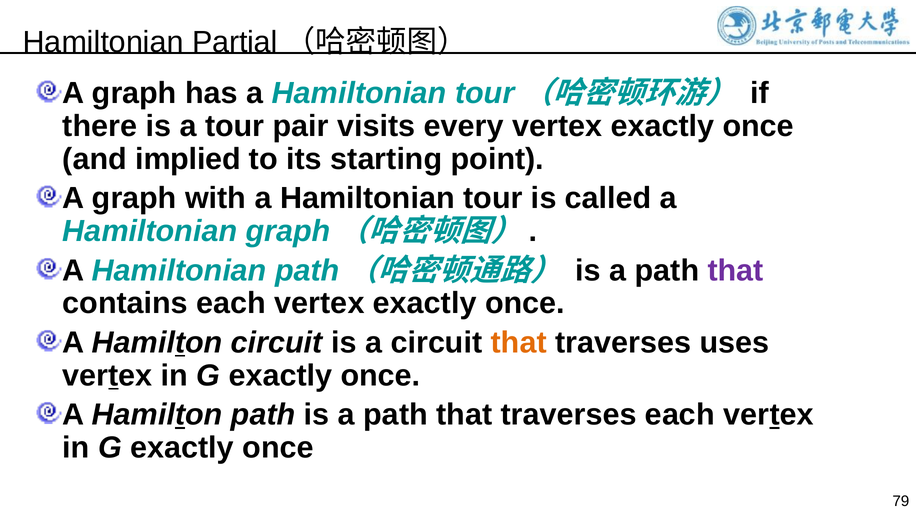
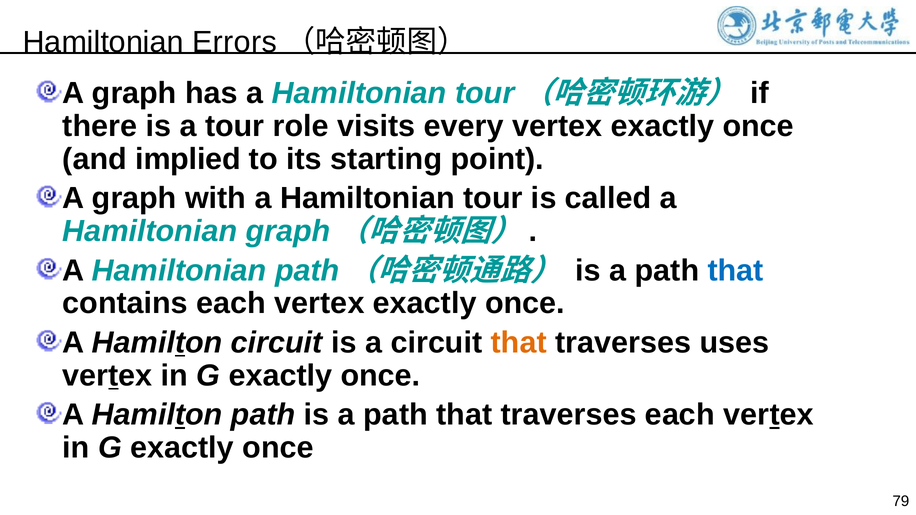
Partial: Partial -> Errors
pair: pair -> role
that at (736, 271) colour: purple -> blue
